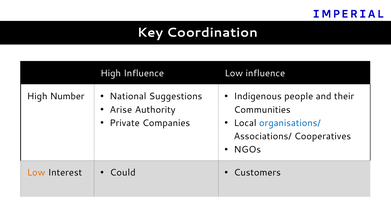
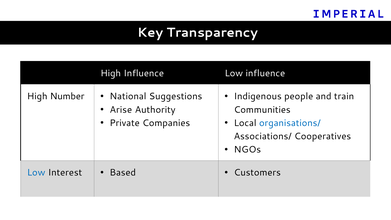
Coordination: Coordination -> Transparency
their: their -> train
Low at (36, 173) colour: orange -> blue
Could: Could -> Based
